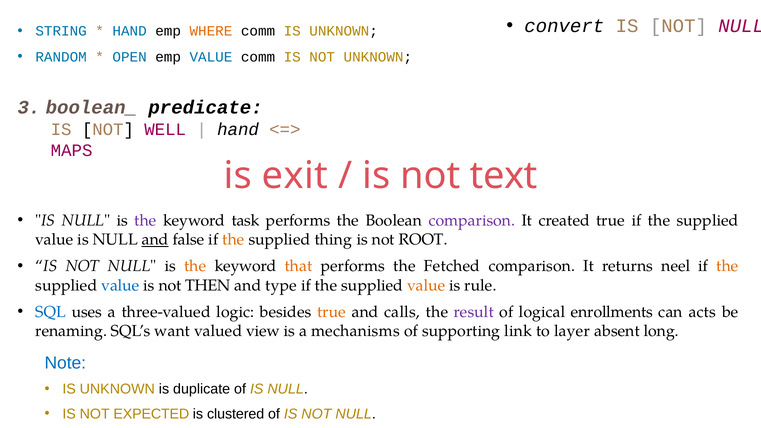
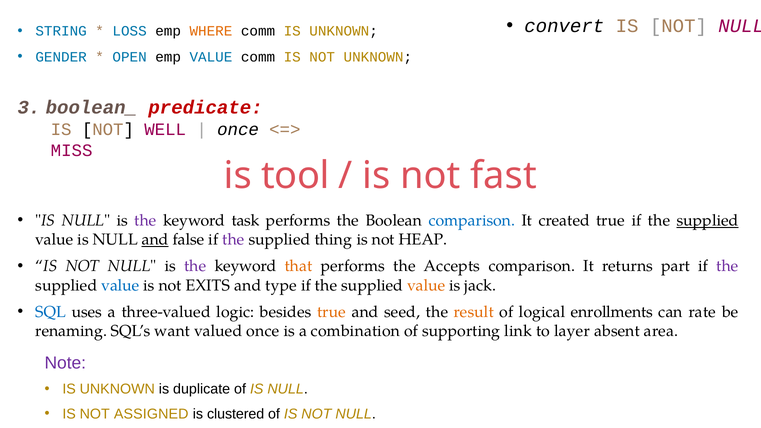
HAND at (130, 31): HAND -> LOSS
RANDOM: RANDOM -> GENDER
predicate colour: black -> red
hand at (238, 129): hand -> once
MAPS: MAPS -> MISS
exit: exit -> tool
text: text -> fast
comparison at (472, 221) colour: purple -> blue
supplied at (708, 221) underline: none -> present
the at (233, 240) colour: orange -> purple
ROOT: ROOT -> HEAP
the at (195, 266) colour: orange -> purple
Fetched: Fetched -> Accepts
neel: neel -> part
the at (727, 266) colour: orange -> purple
THEN: THEN -> EXITS
rule: rule -> jack
calls: calls -> seed
result colour: purple -> orange
acts: acts -> rate
valued view: view -> once
mechanisms: mechanisms -> combination
long: long -> area
Note colour: blue -> purple
EXPECTED: EXPECTED -> ASSIGNED
